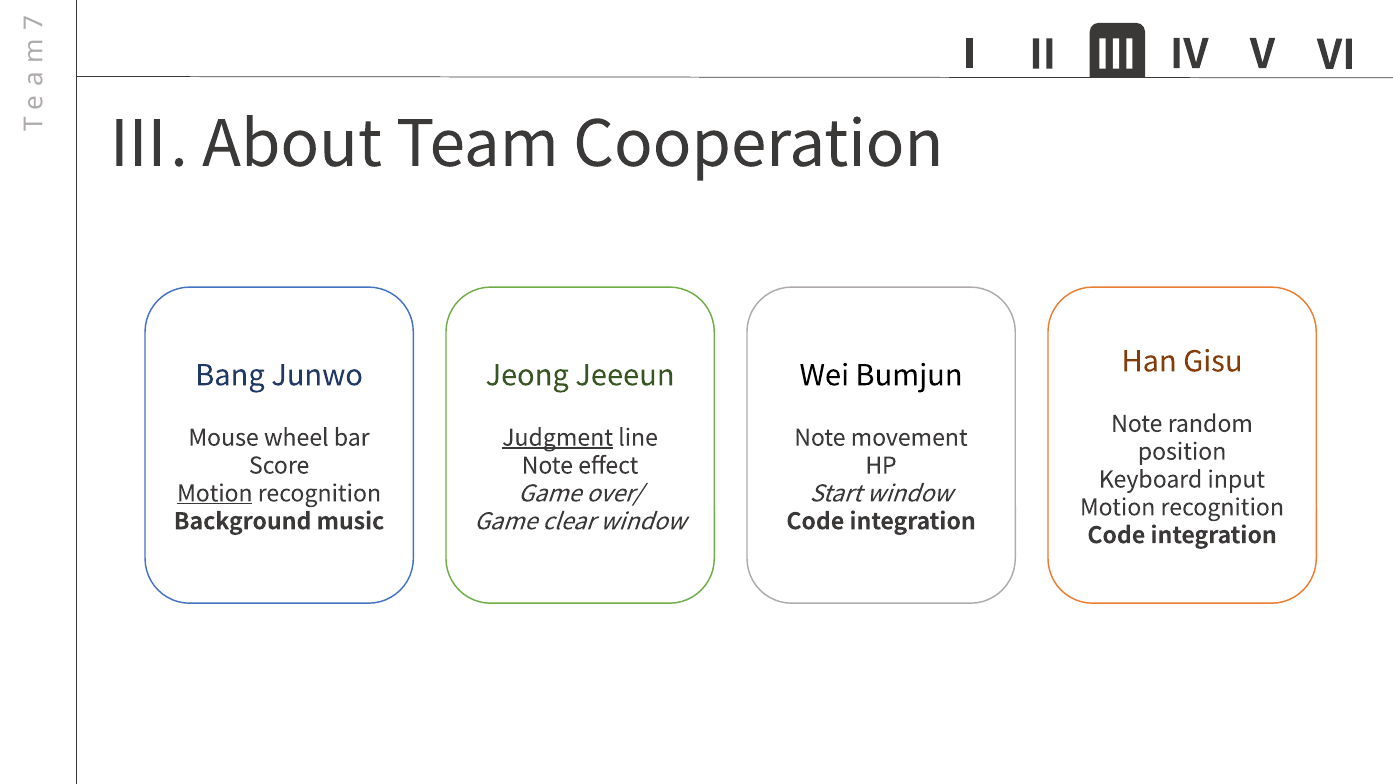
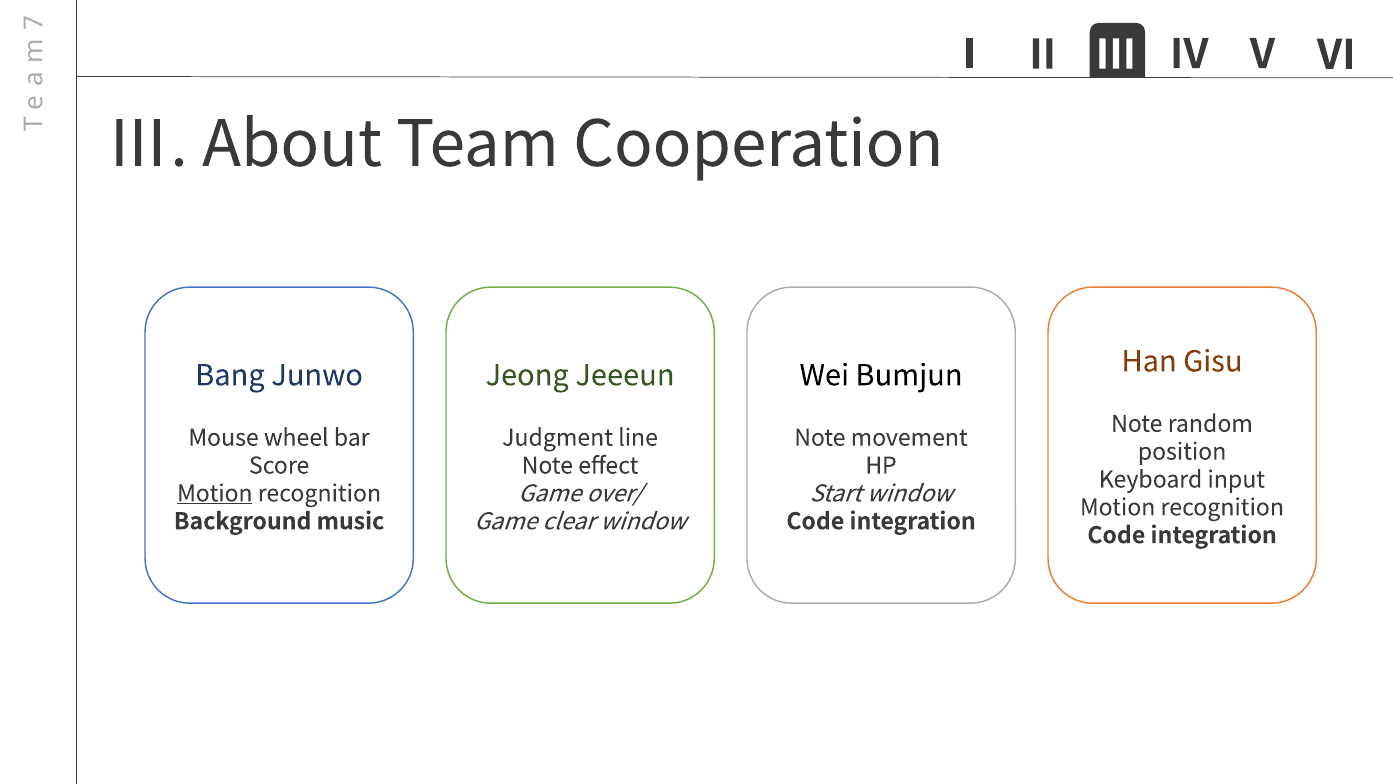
Judgment underline: present -> none
